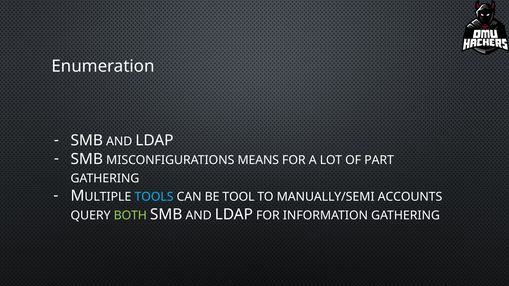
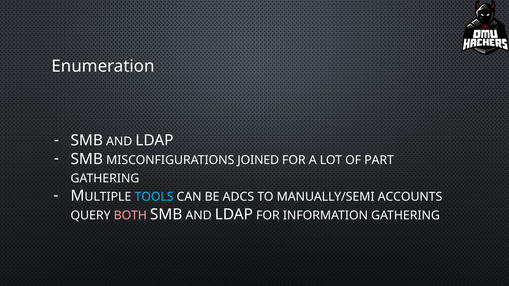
MEANS: MEANS -> JOINED
TOOL: TOOL -> ADCS
BOTH colour: light green -> pink
